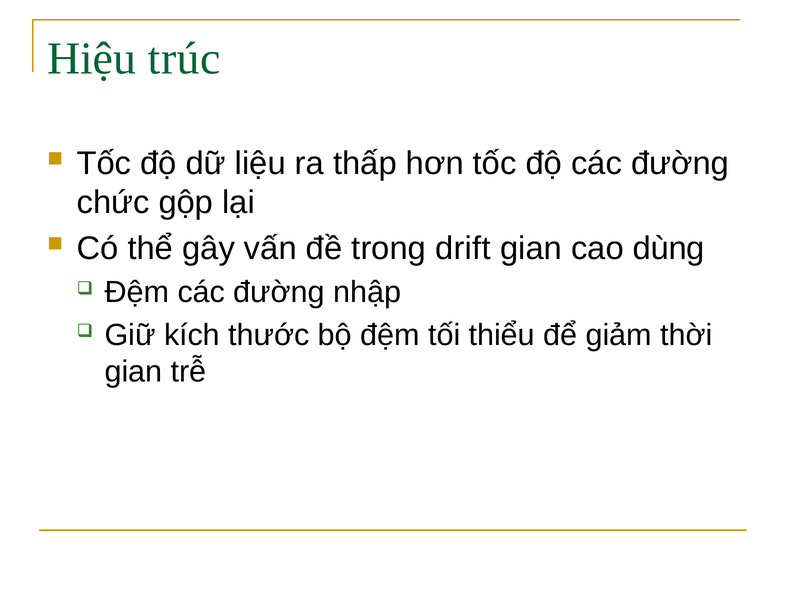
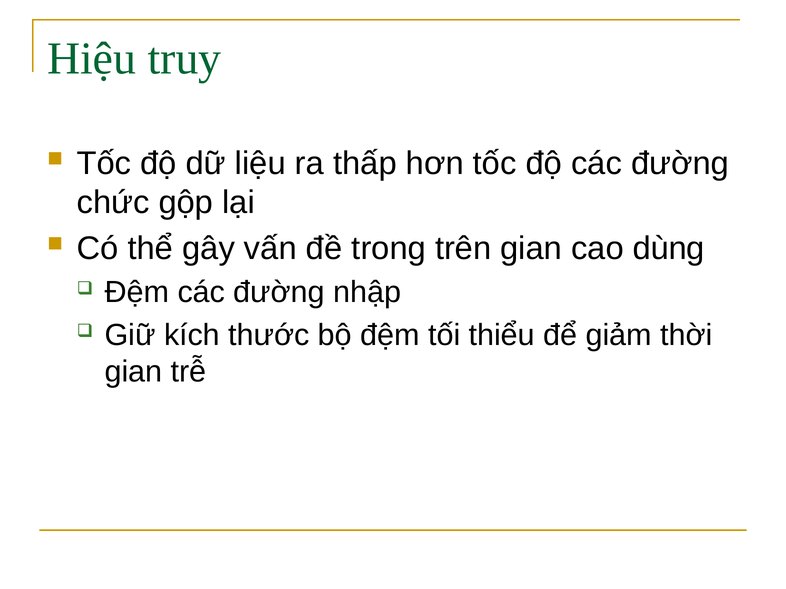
trúc: trúc -> truy
drift: drift -> trên
